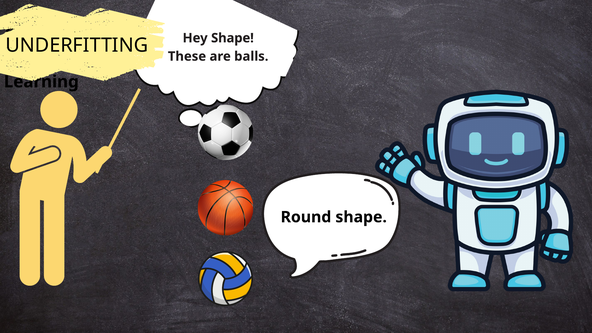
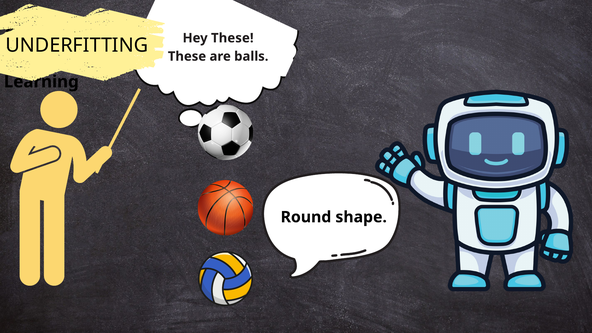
Hey Shape: Shape -> These
